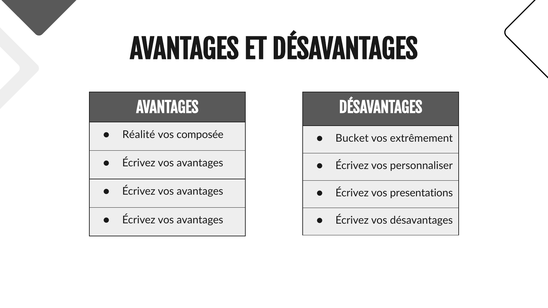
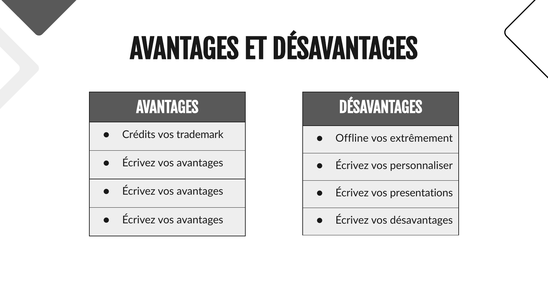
Réalité: Réalité -> Crédits
composée: composée -> trademark
Bucket: Bucket -> Offline
